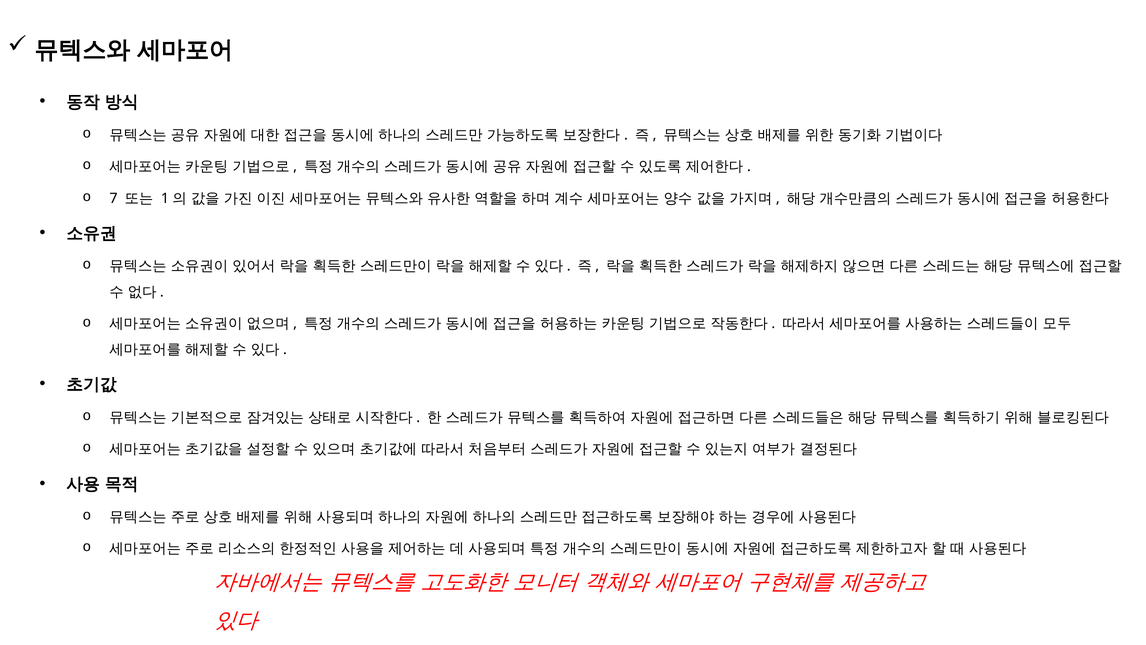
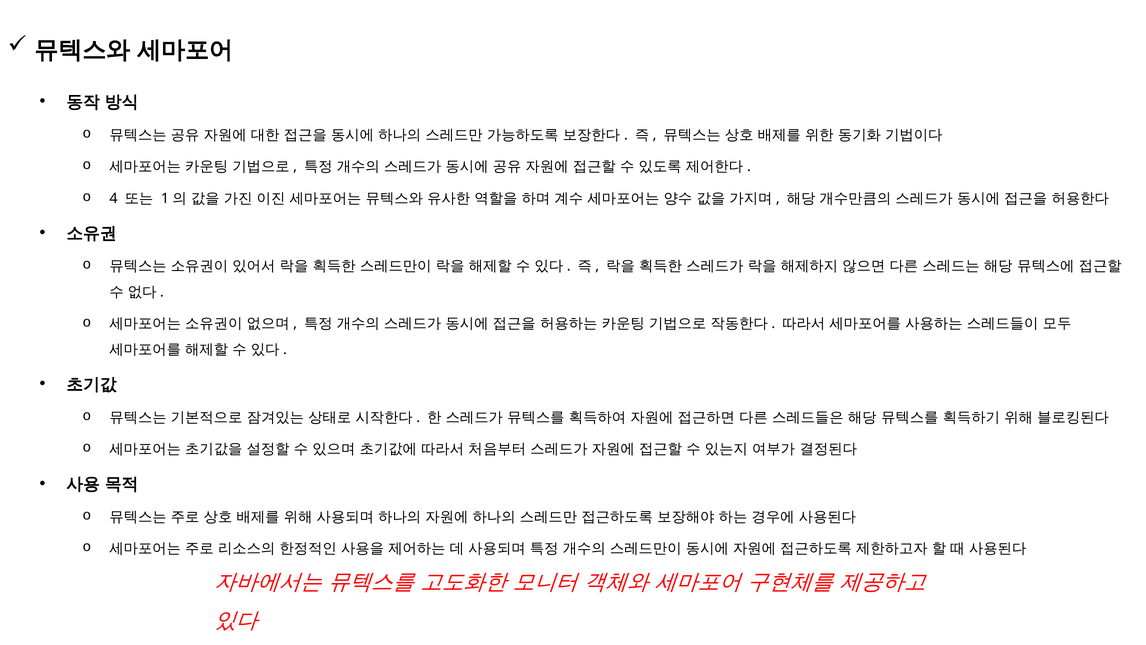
7: 7 -> 4
